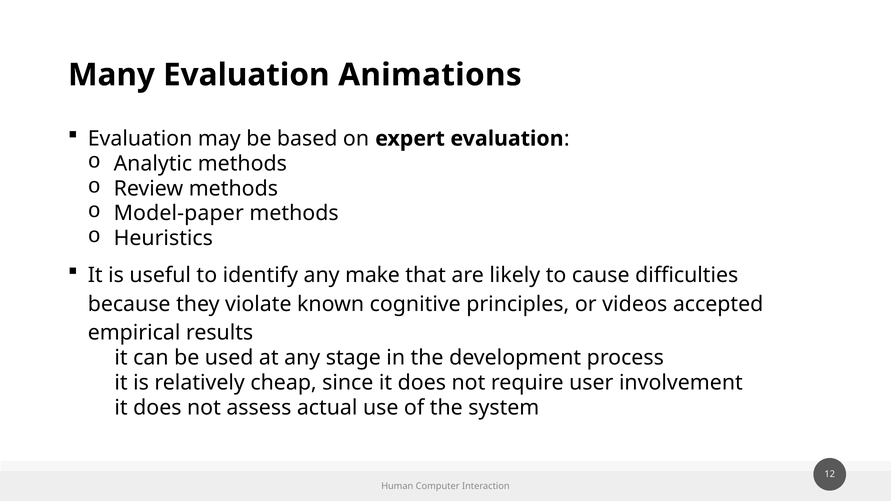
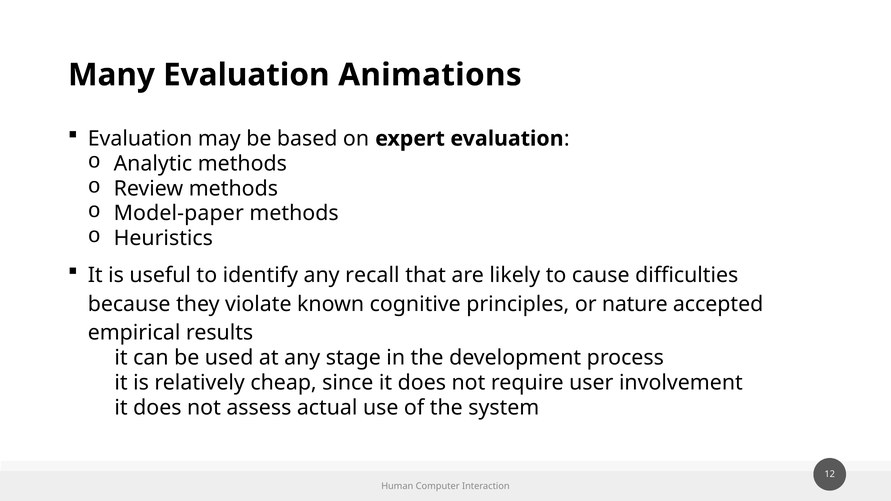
make: make -> recall
videos: videos -> nature
